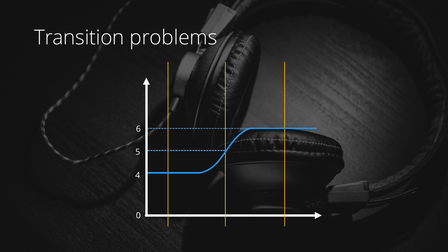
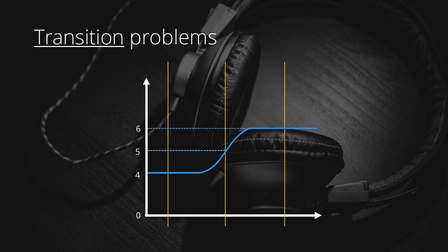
Transition underline: none -> present
